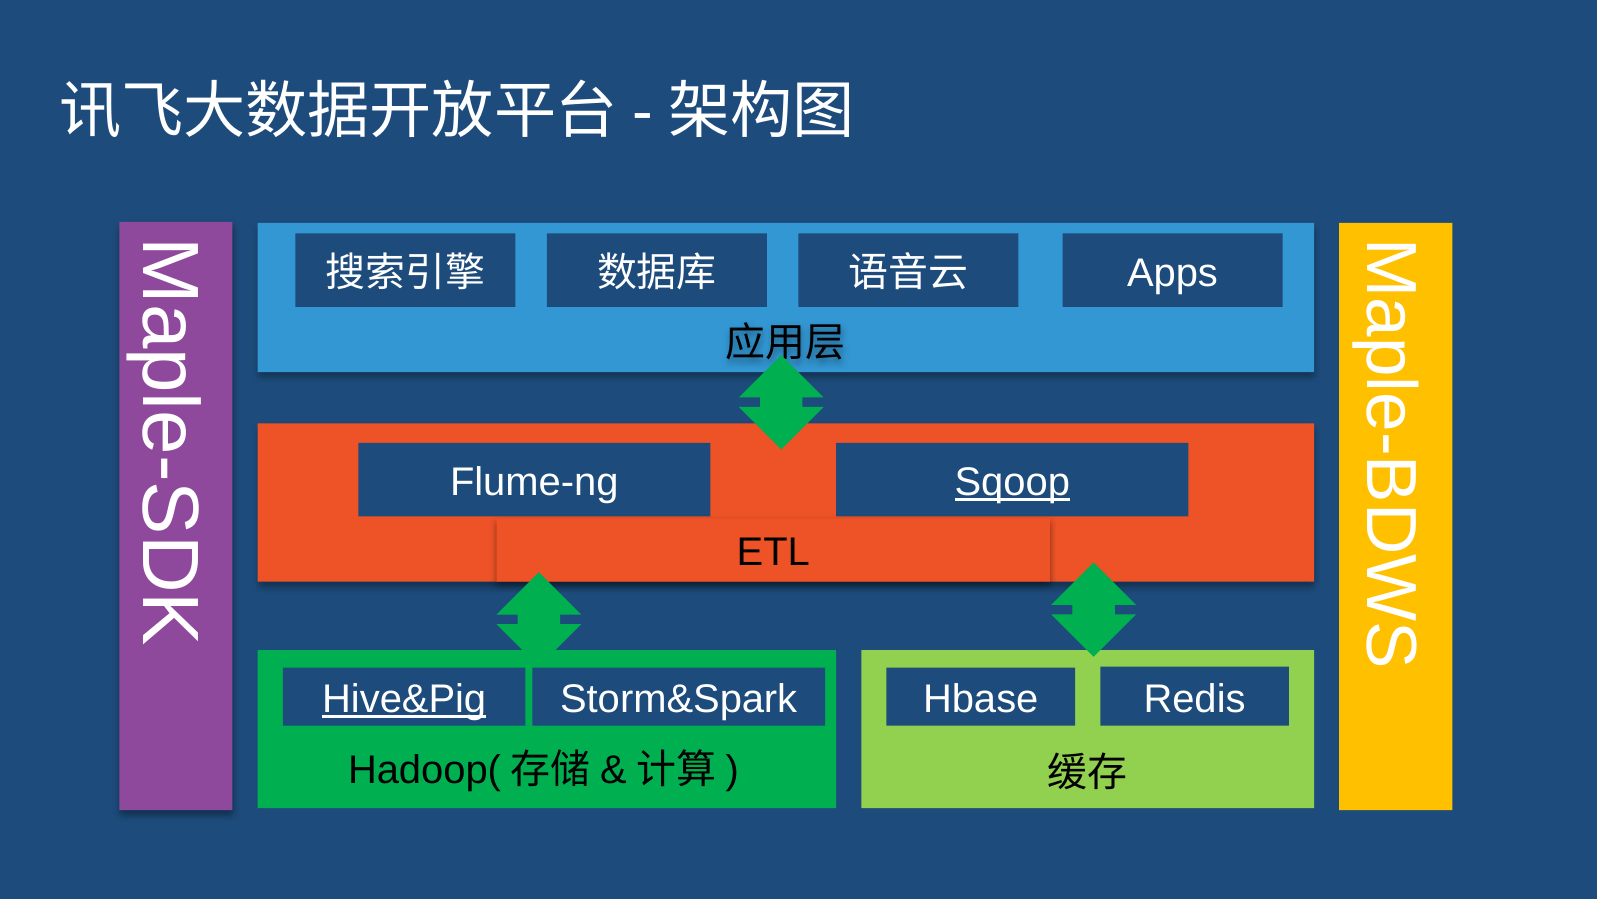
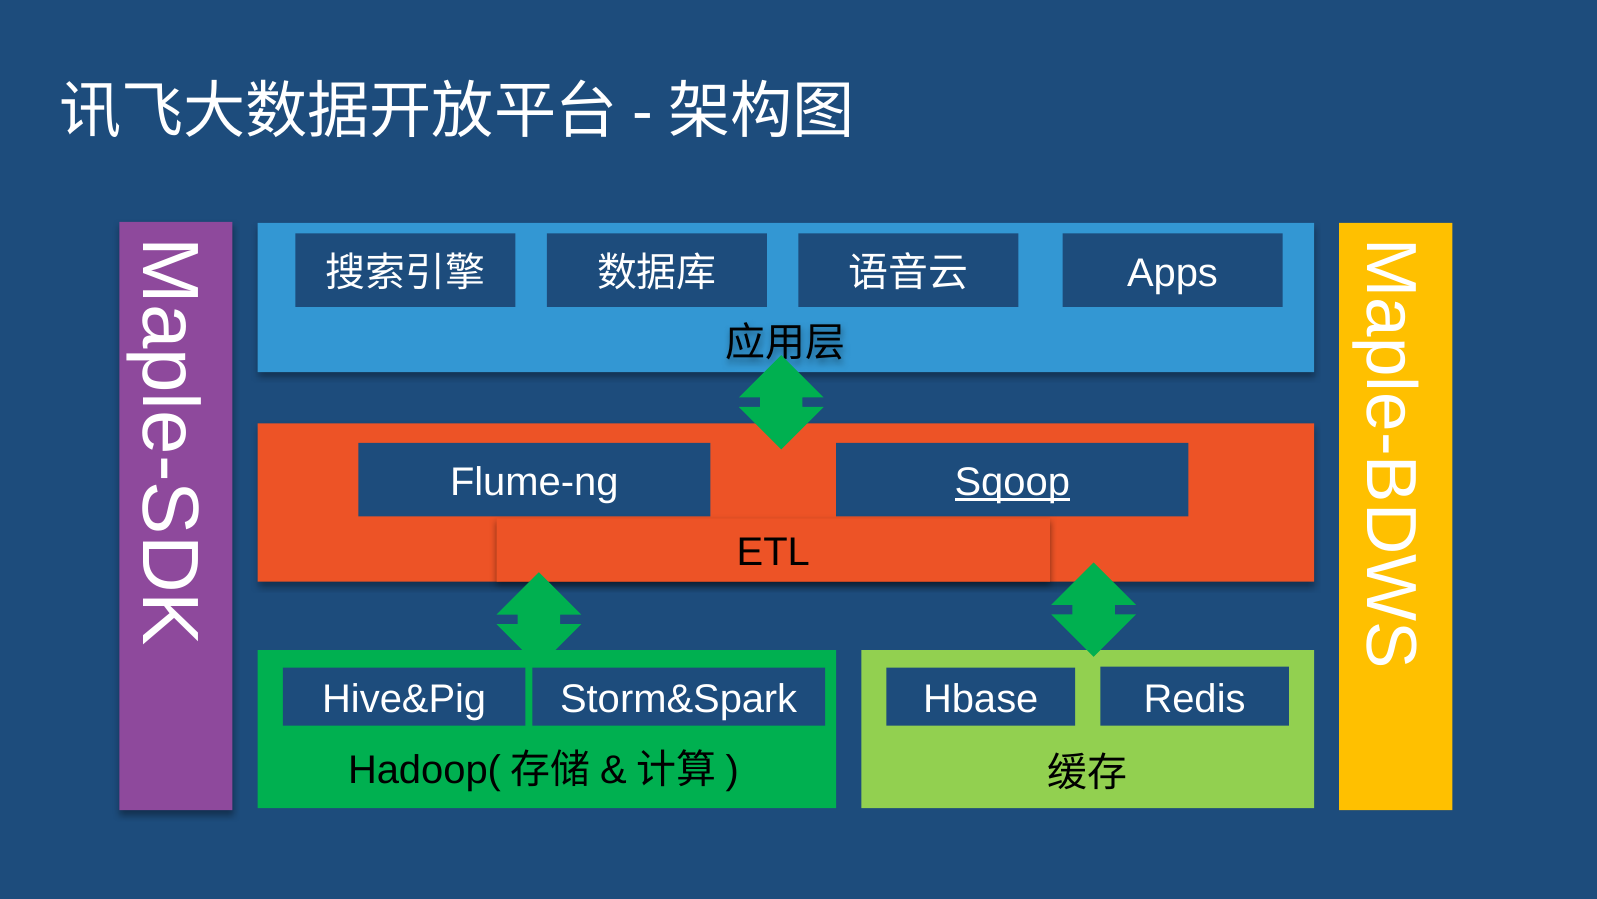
Hive&Pig underline: present -> none
